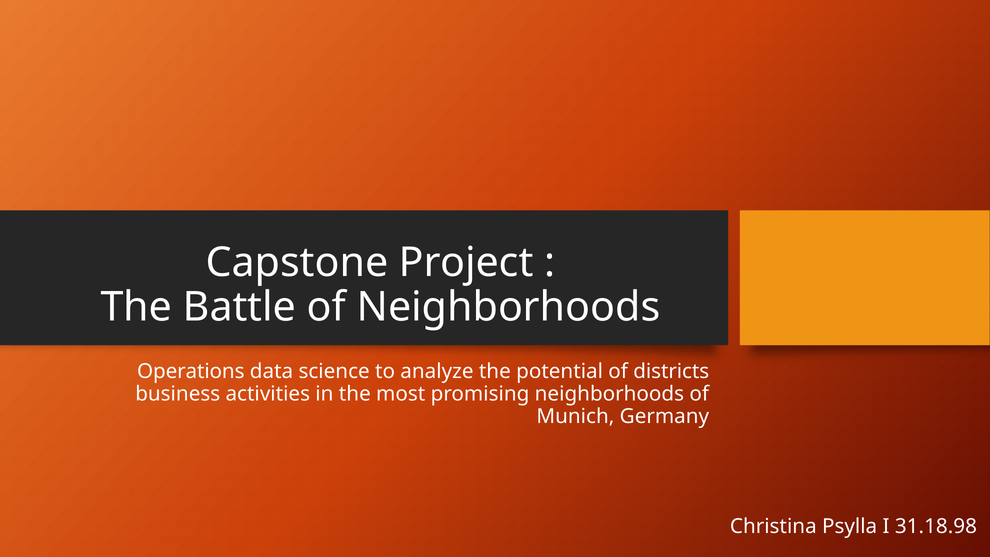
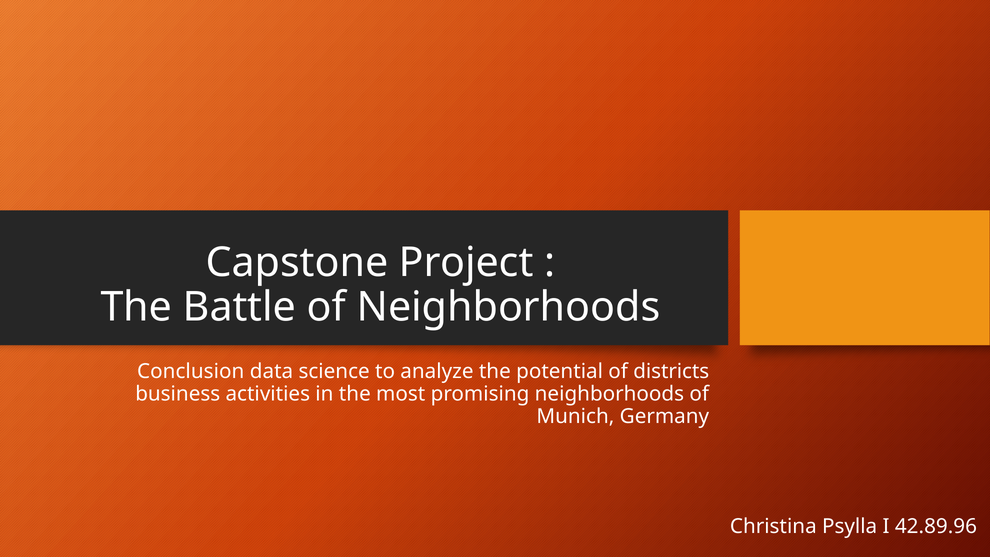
Operations: Operations -> Conclusion
31.18.98: 31.18.98 -> 42.89.96
